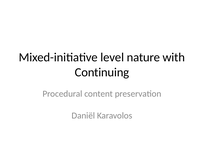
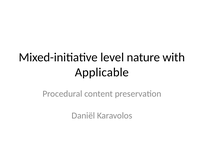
Continuing: Continuing -> Applicable
